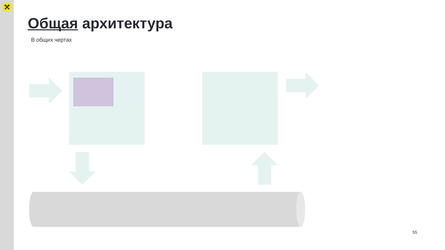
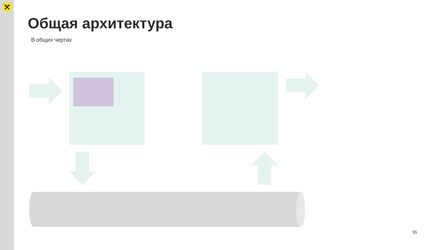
Общая underline: present -> none
